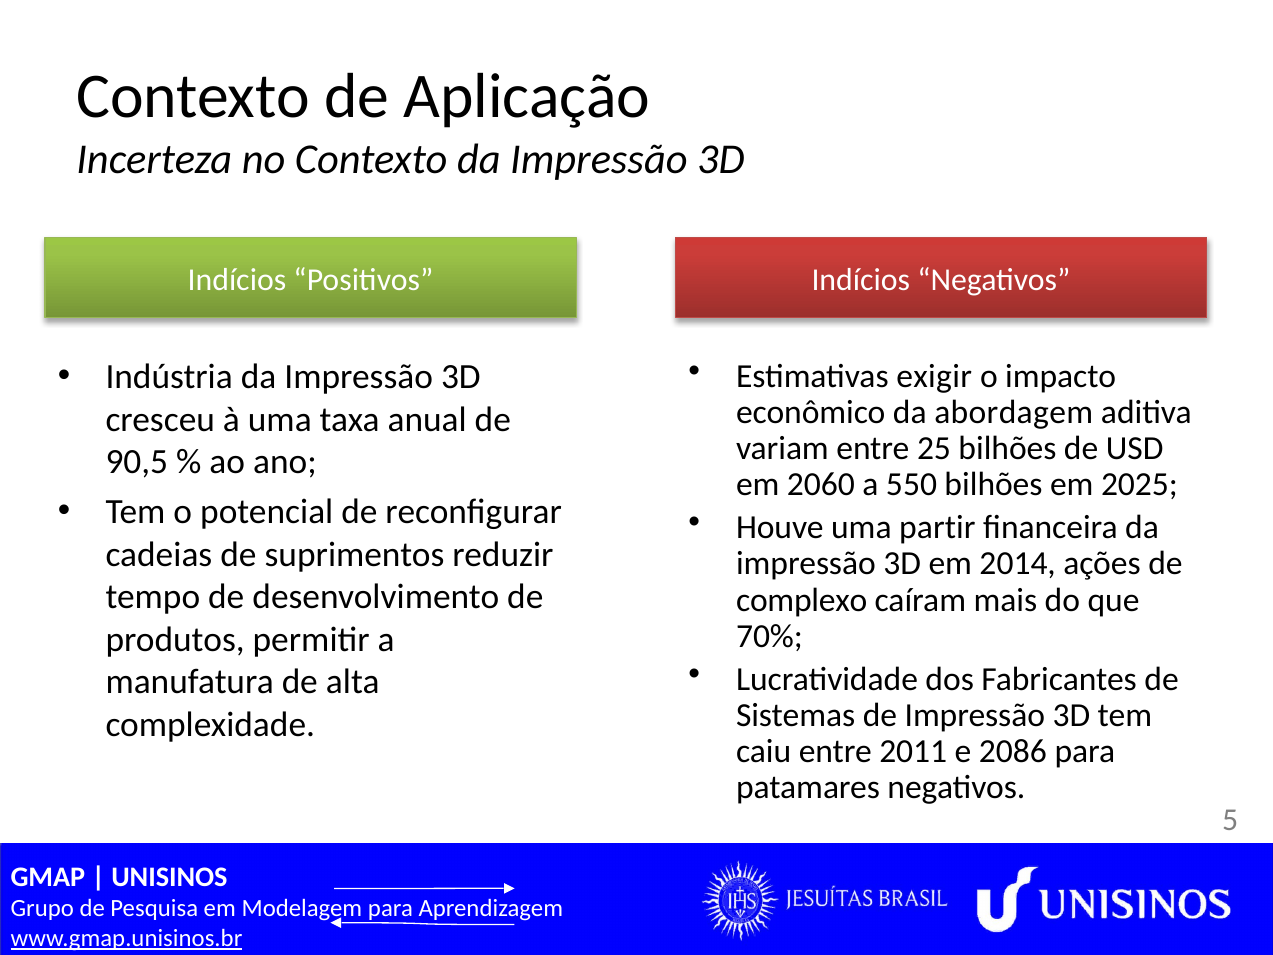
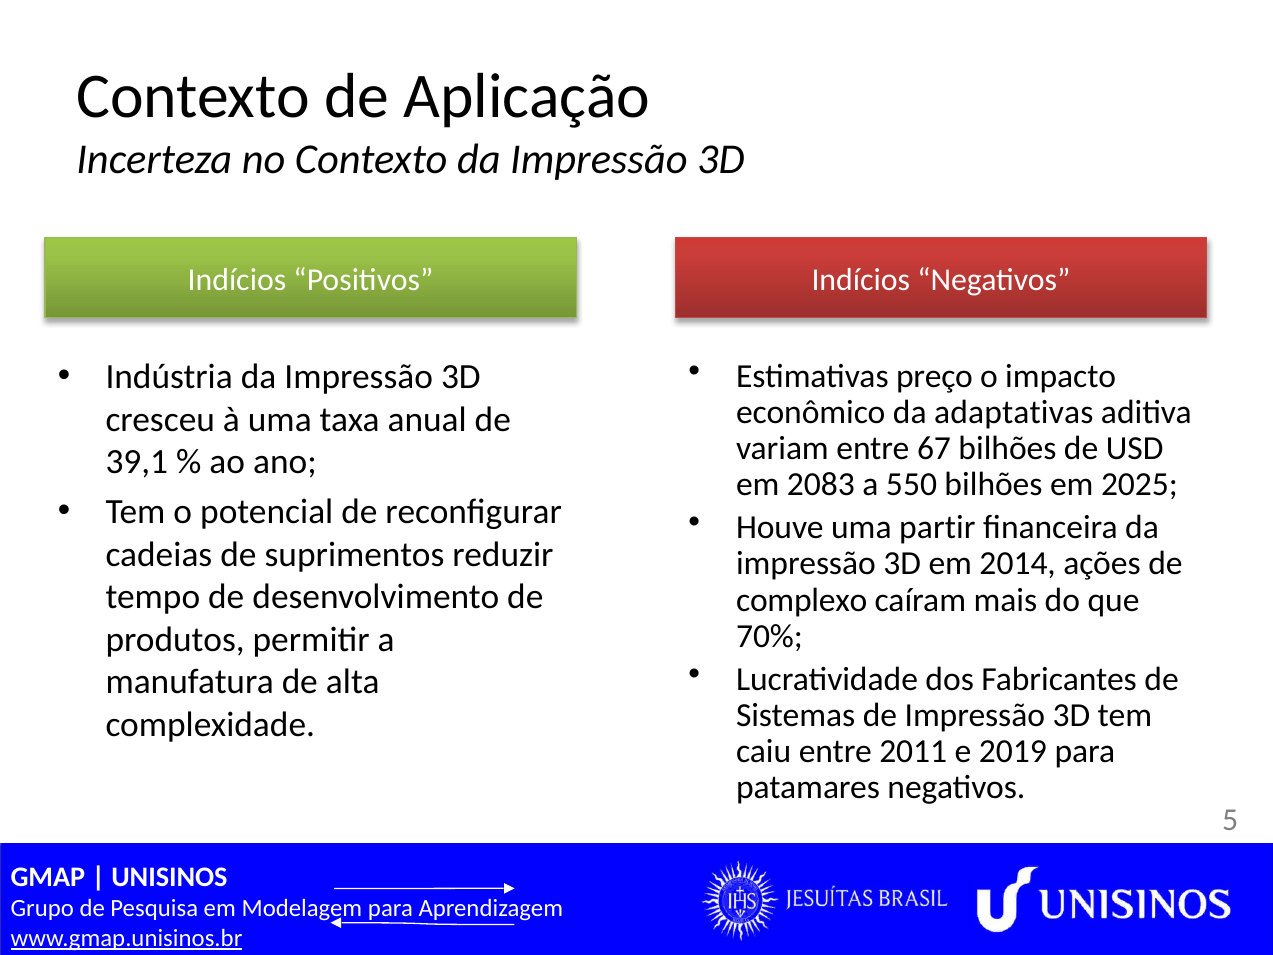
exigir: exigir -> preço
abordagem: abordagem -> adaptativas
25: 25 -> 67
90,5: 90,5 -> 39,1
2060: 2060 -> 2083
2086: 2086 -> 2019
